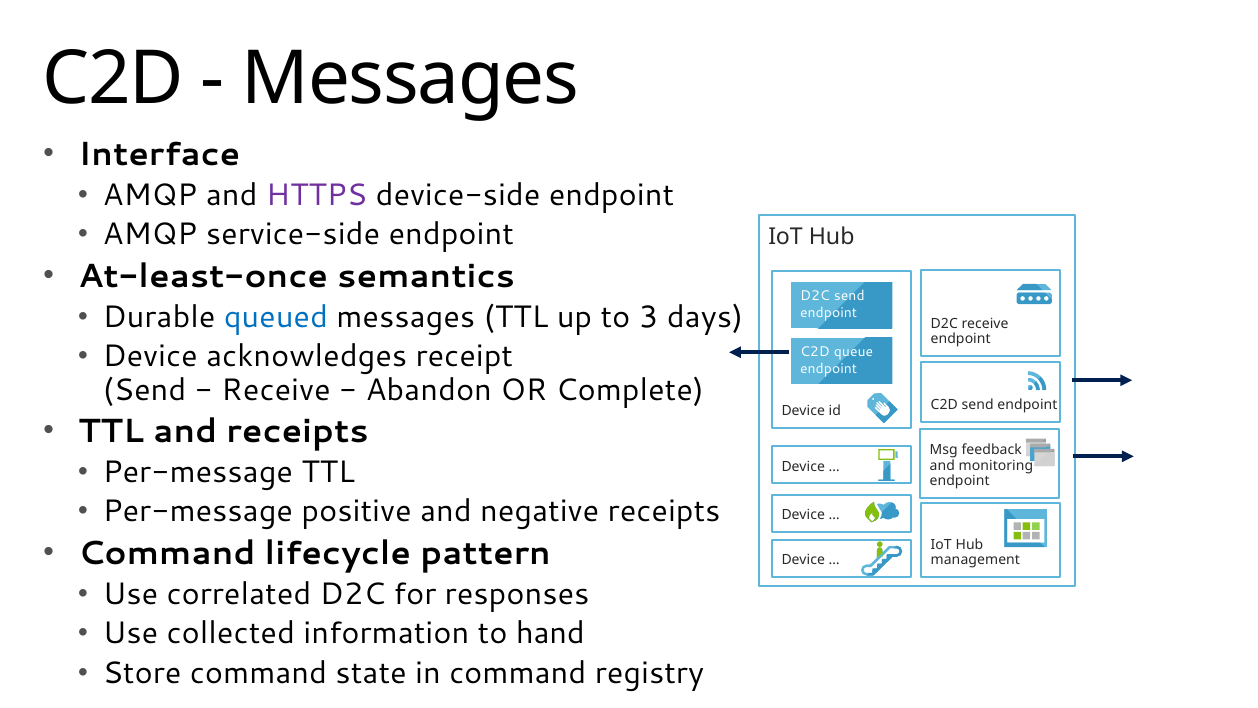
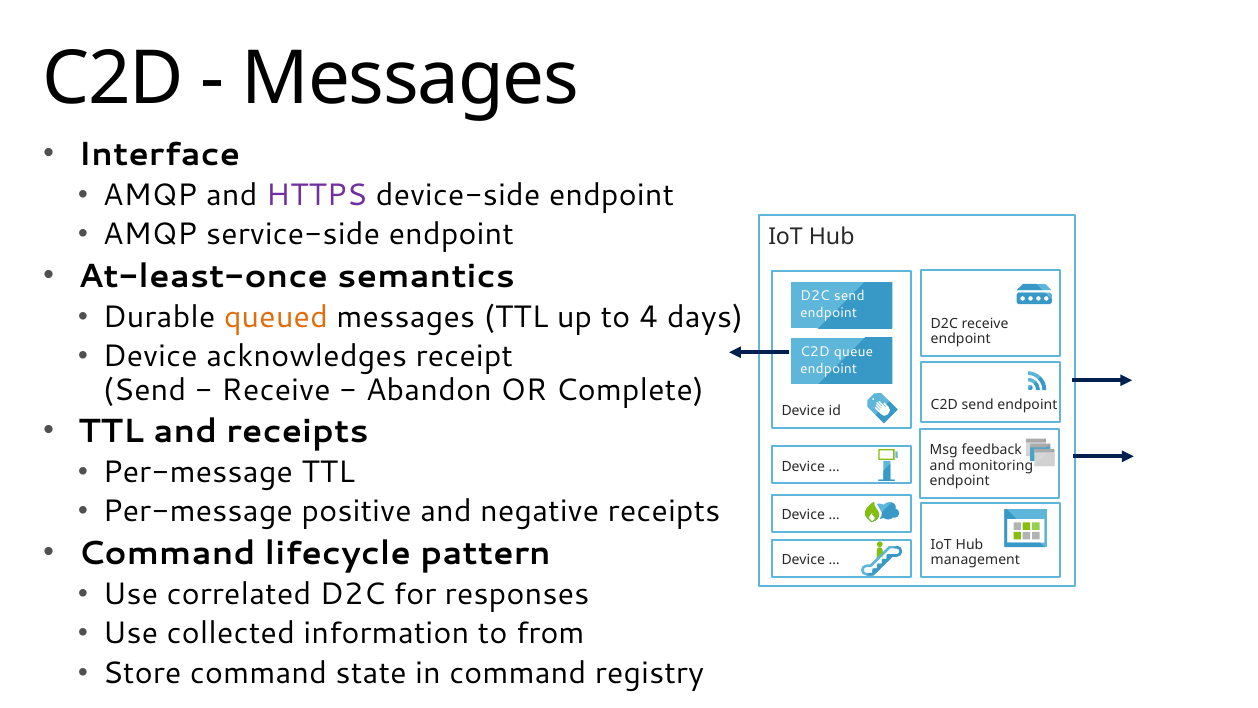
queued colour: blue -> orange
3: 3 -> 4
hand: hand -> from
